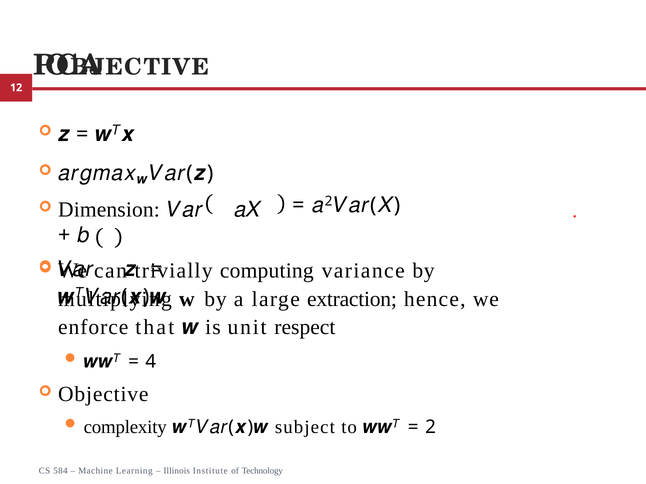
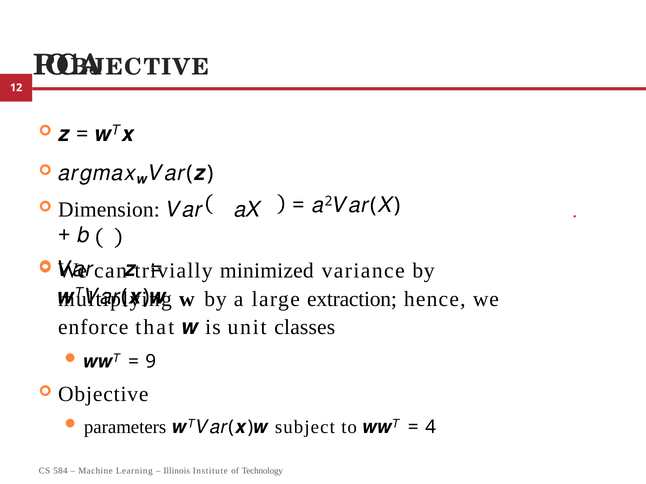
computing: computing -> minimized
respect: respect -> classes
4: 4 -> 9
complexity: complexity -> parameters
2: 2 -> 4
